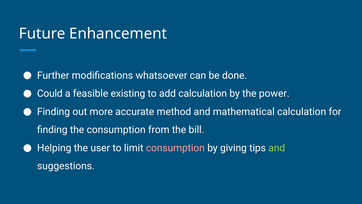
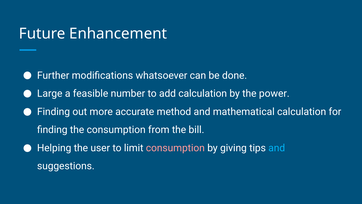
Could: Could -> Large
existing: existing -> number
and at (277, 148) colour: light green -> light blue
